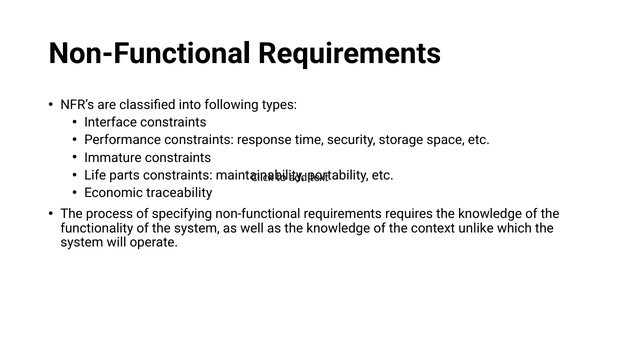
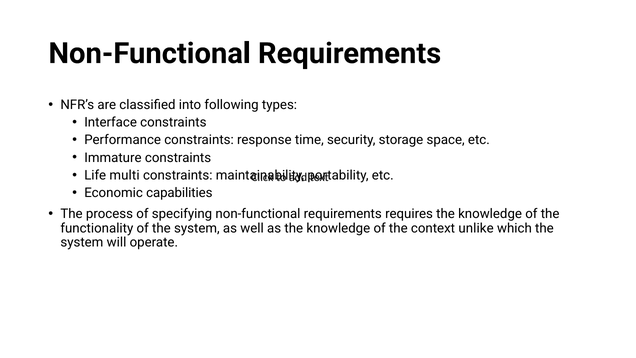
parts: parts -> multi
traceability: traceability -> capabilities
